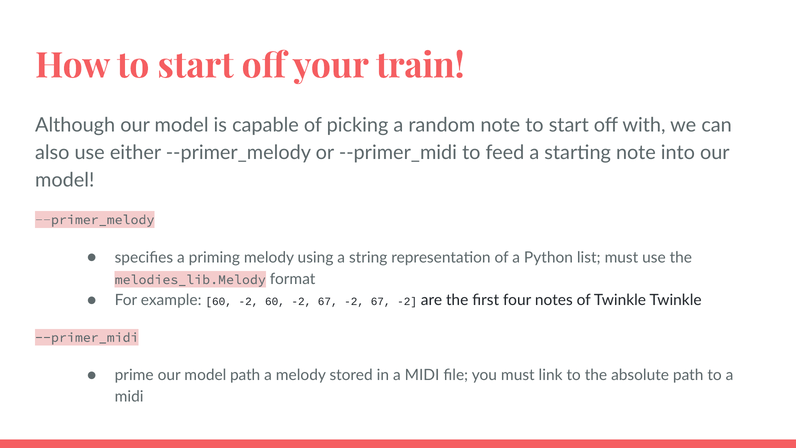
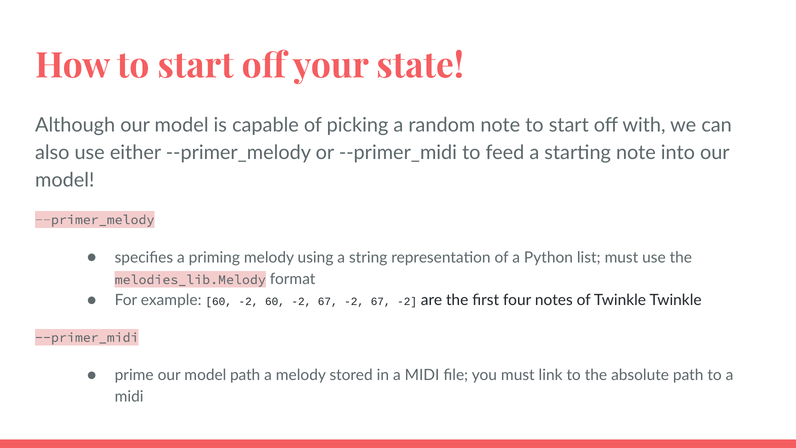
train: train -> state
